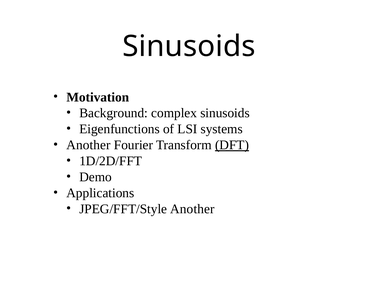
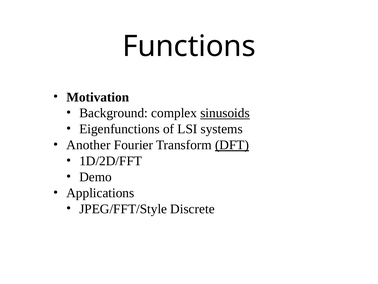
Sinusoids at (189, 46): Sinusoids -> Functions
sinusoids at (225, 113) underline: none -> present
JPEG/FFT/Style Another: Another -> Discrete
